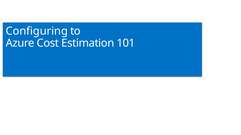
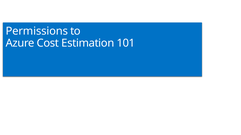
Configuring: Configuring -> Permissions
